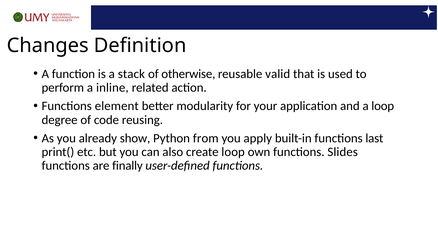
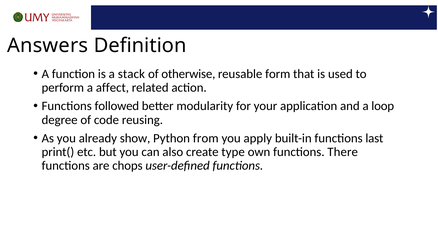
Changes: Changes -> Answers
valid: valid -> form
inline: inline -> affect
element: element -> followed
create loop: loop -> type
Slides: Slides -> There
finally: finally -> chops
